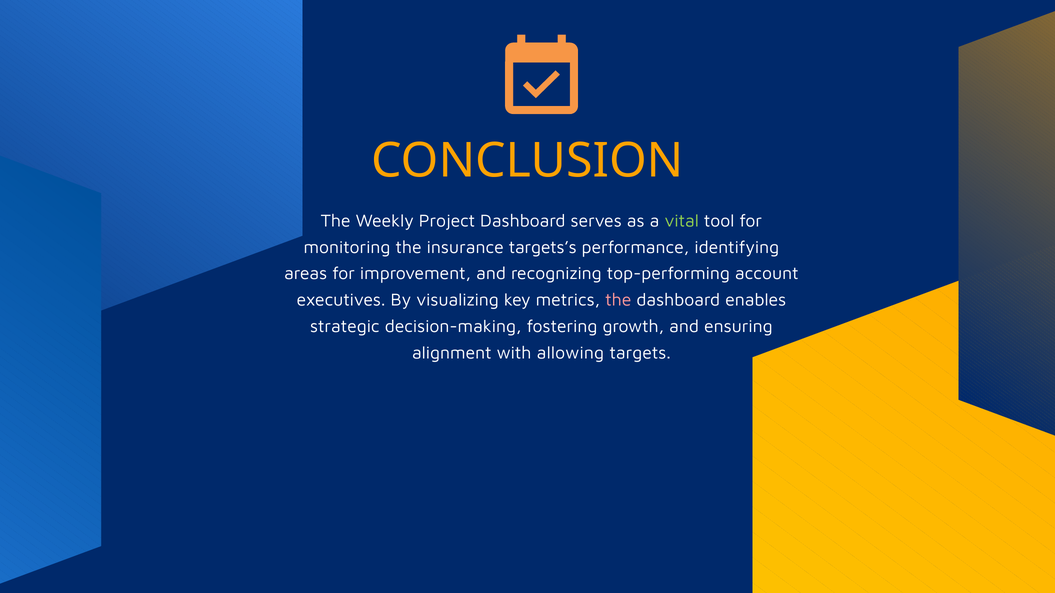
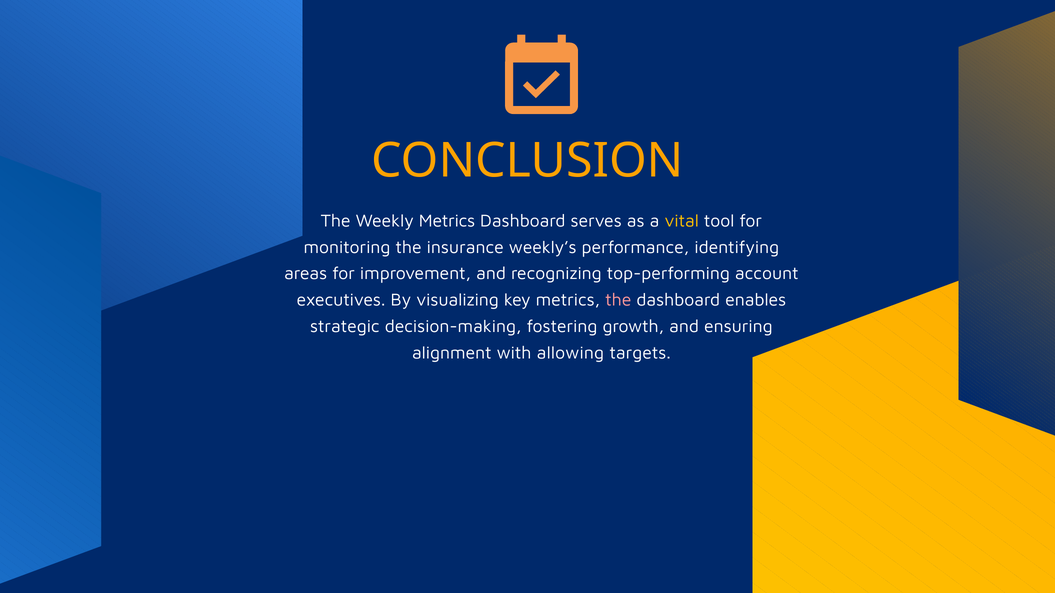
Weekly Project: Project -> Metrics
vital colour: light green -> yellow
targets’s: targets’s -> weekly’s
